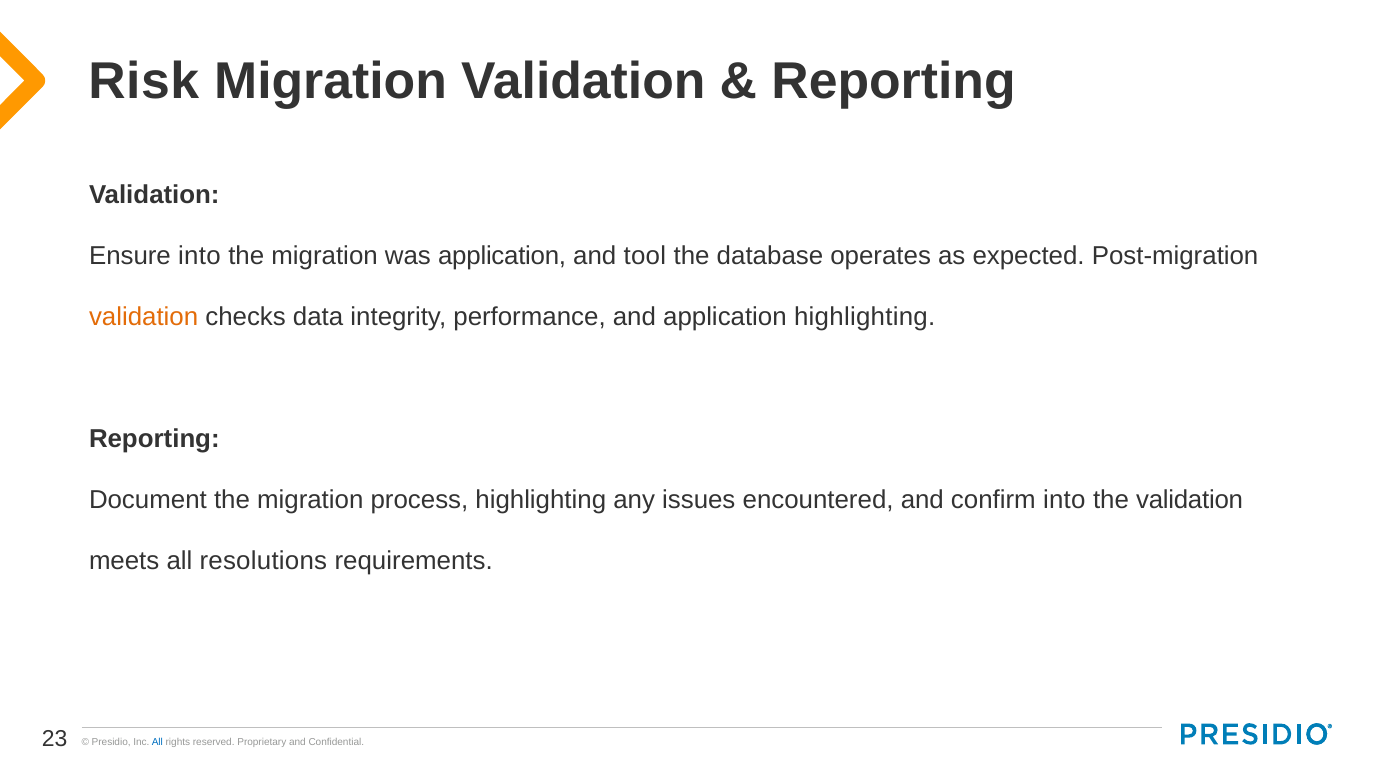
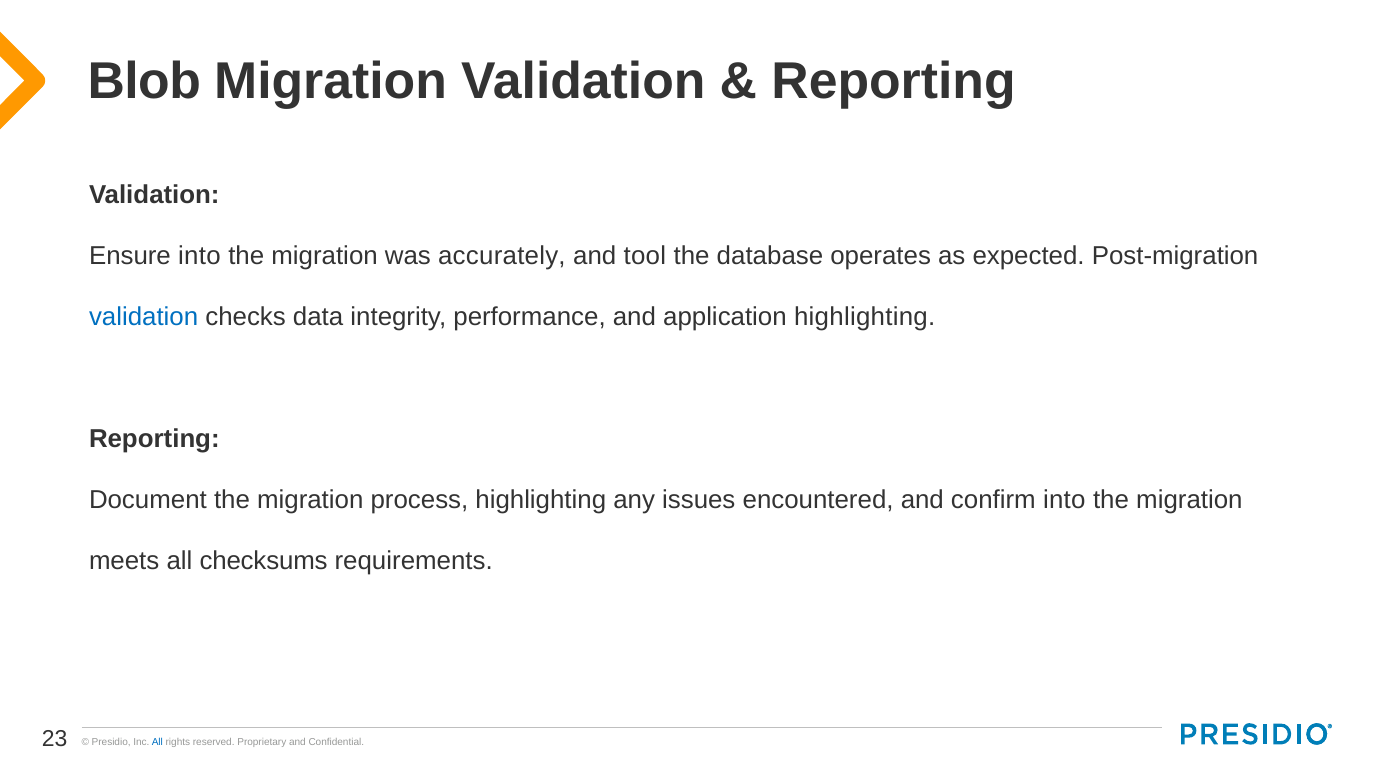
Risk: Risk -> Blob
was application: application -> accurately
validation at (144, 317) colour: orange -> blue
validation at (1190, 500): validation -> migration
resolutions: resolutions -> checksums
